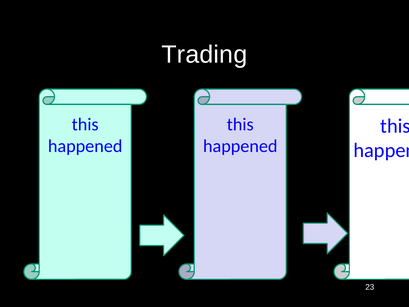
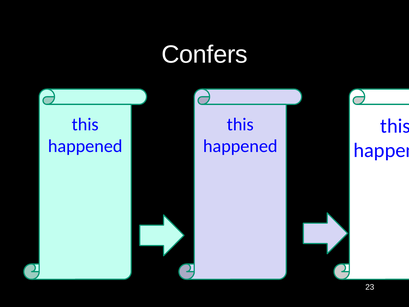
Trading: Trading -> Confers
